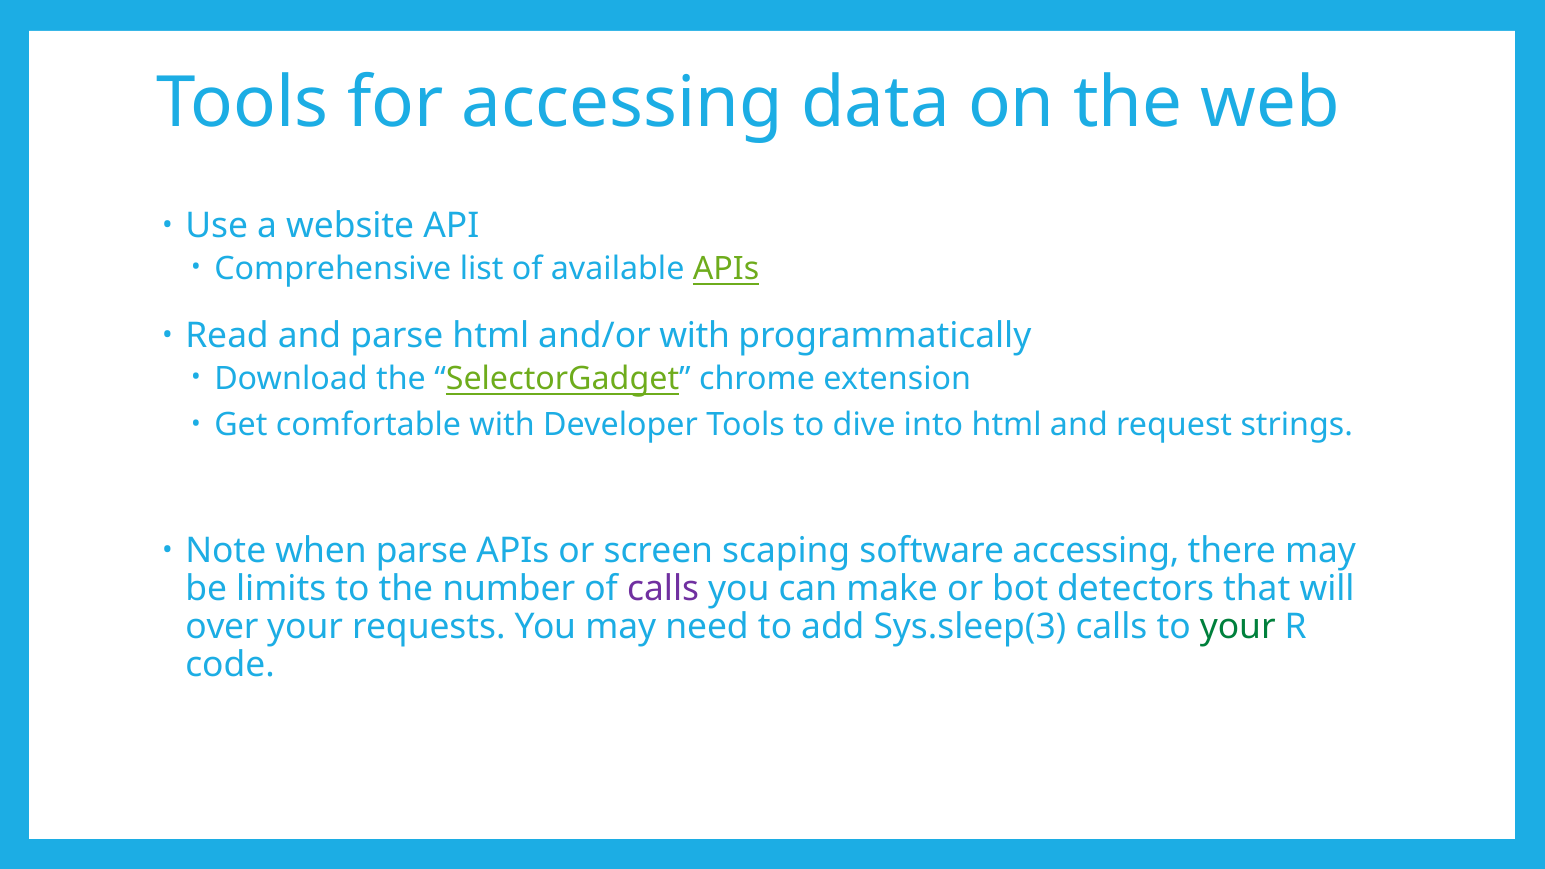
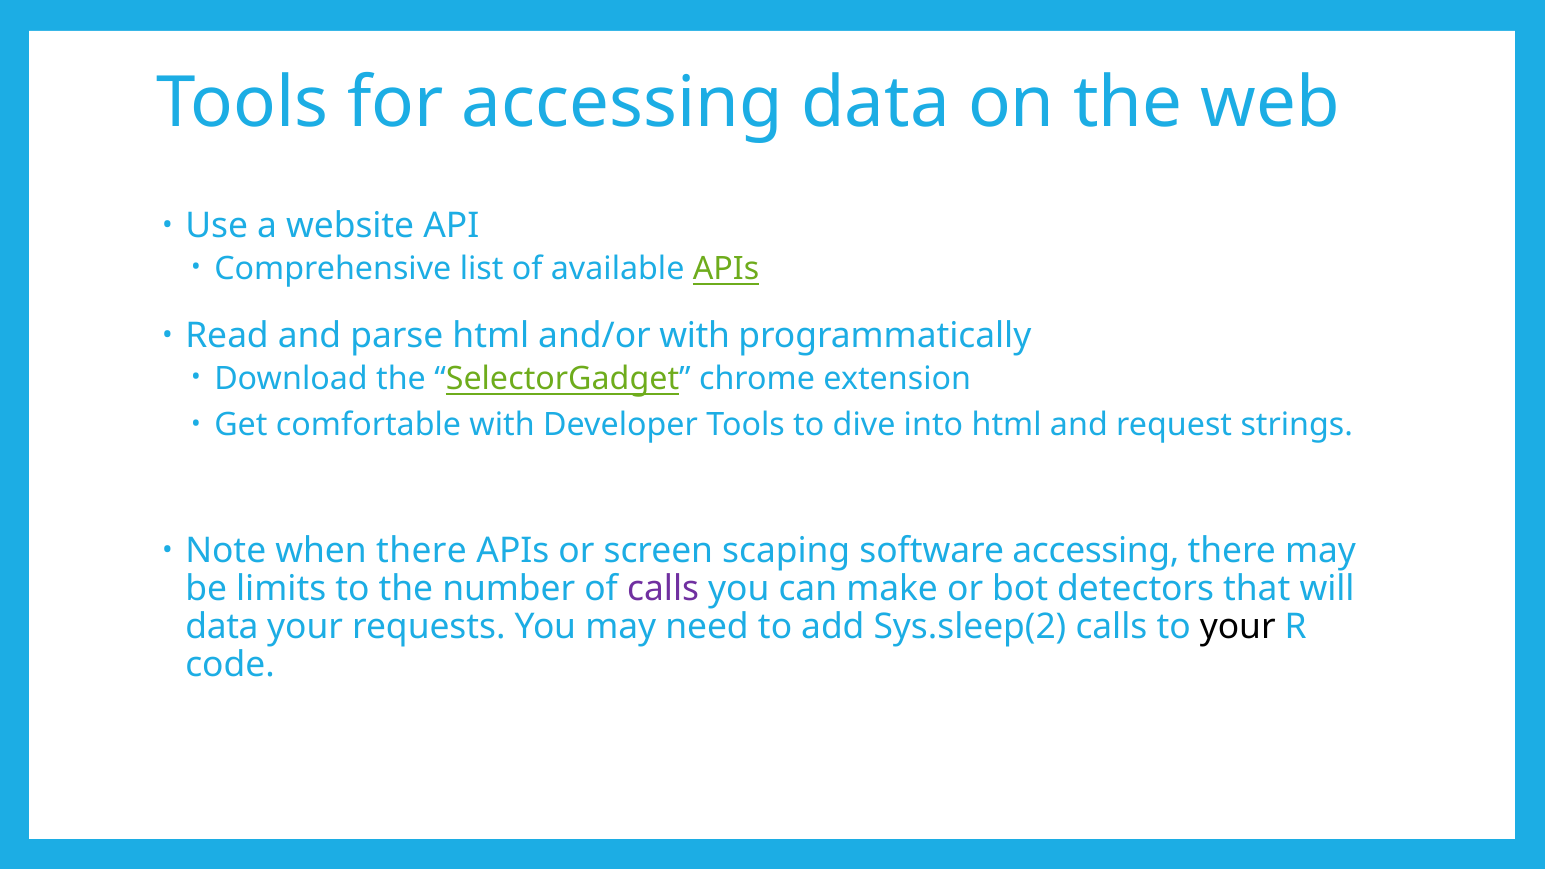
when parse: parse -> there
over at (222, 627): over -> data
Sys.sleep(3: Sys.sleep(3 -> Sys.sleep(2
your at (1238, 627) colour: green -> black
